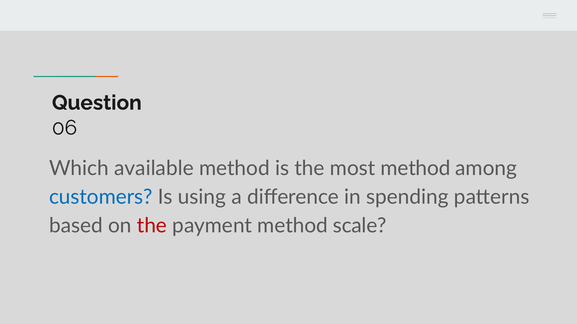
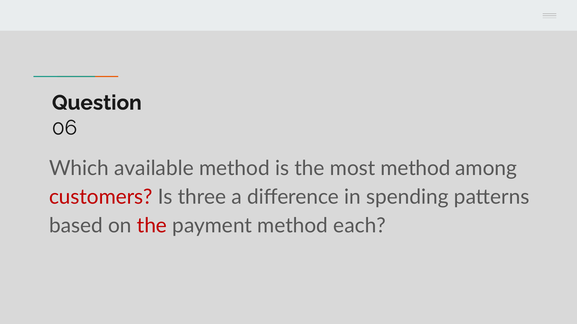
customers colour: blue -> red
using: using -> three
scale: scale -> each
